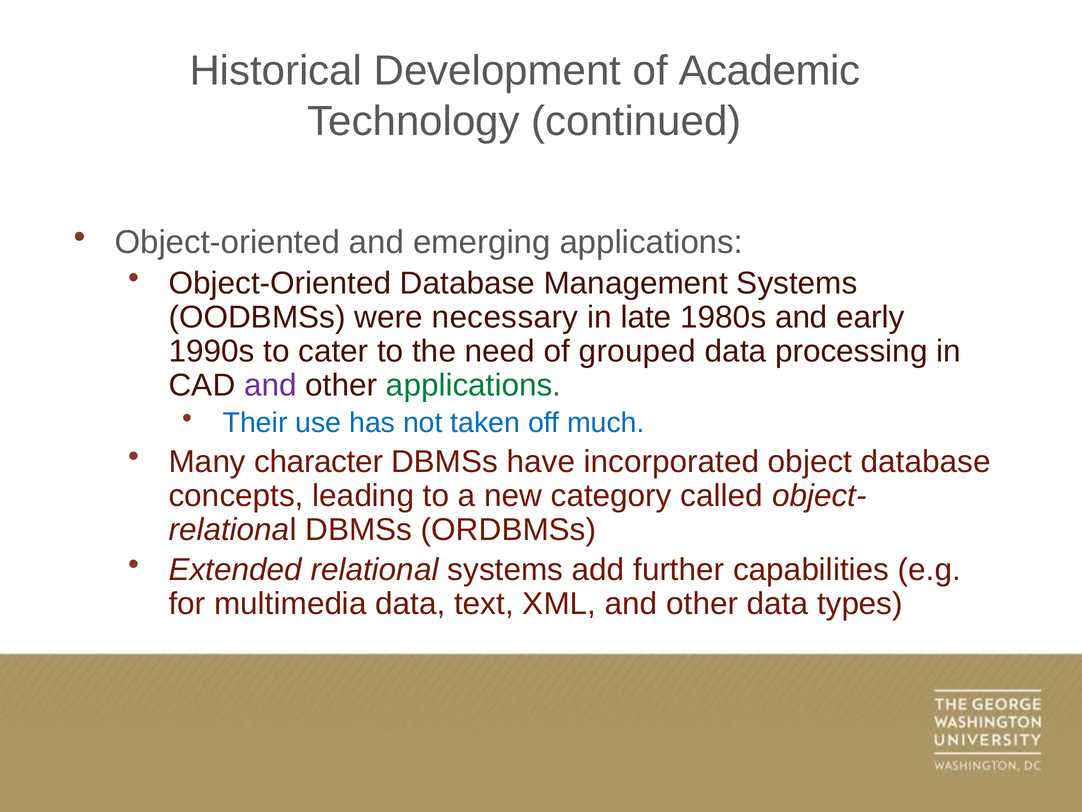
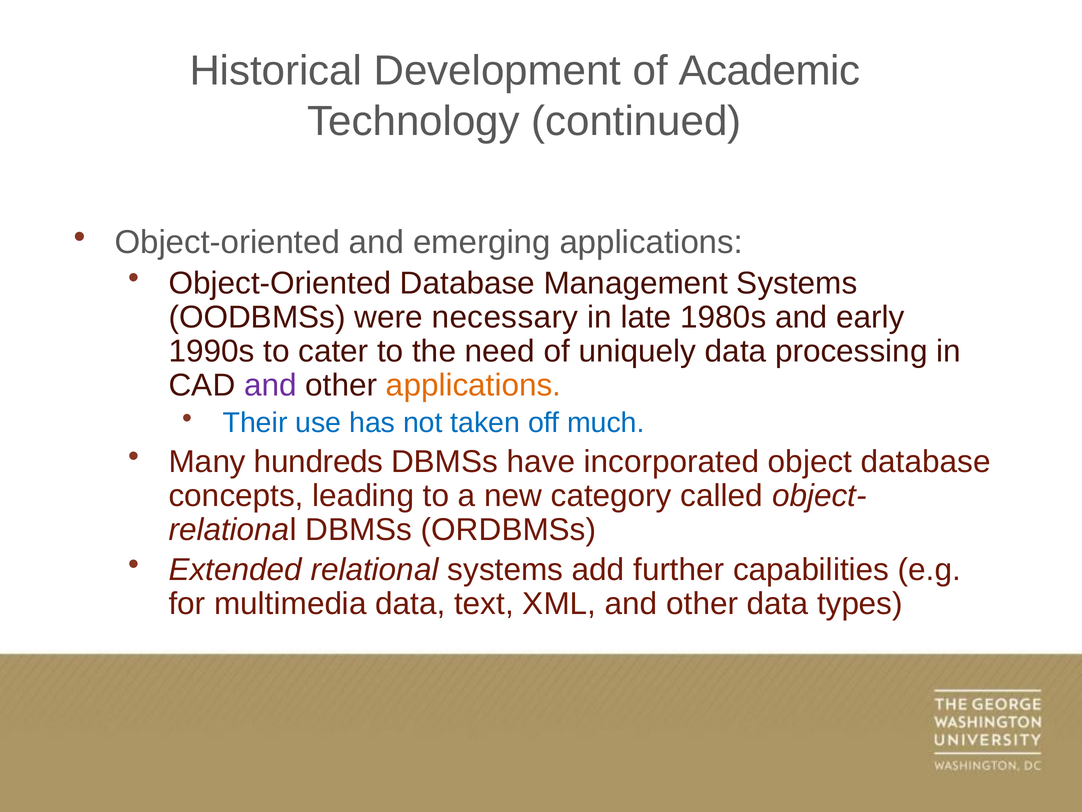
grouped: grouped -> uniquely
applications at (474, 385) colour: green -> orange
character: character -> hundreds
